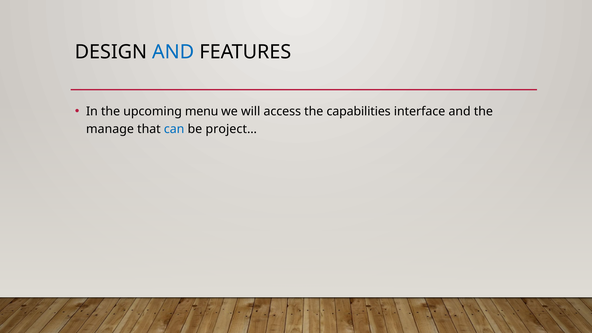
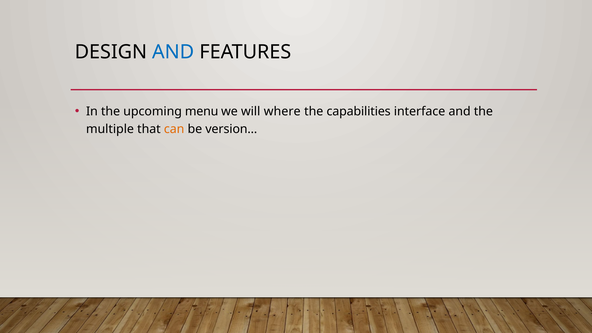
access: access -> where
manage: manage -> multiple
can colour: blue -> orange
project…: project… -> version…
